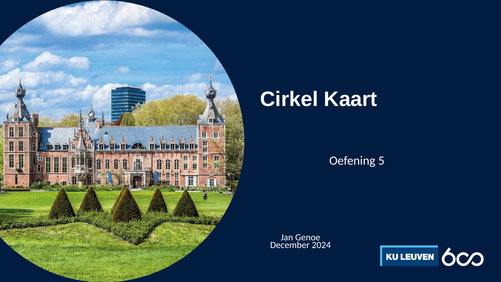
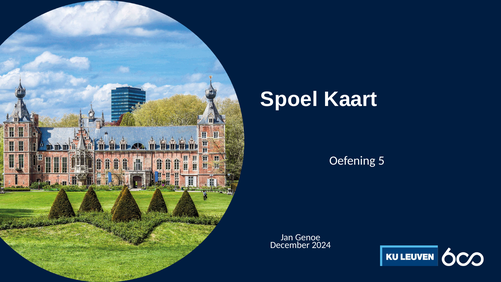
Cirkel: Cirkel -> Spoel
